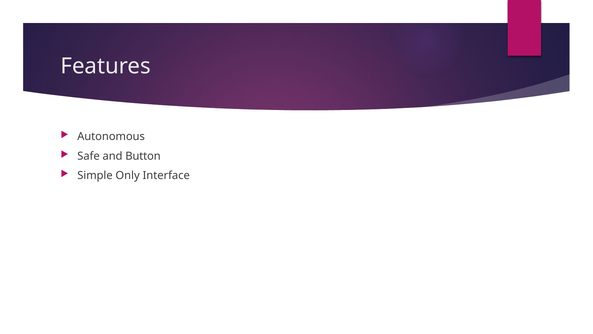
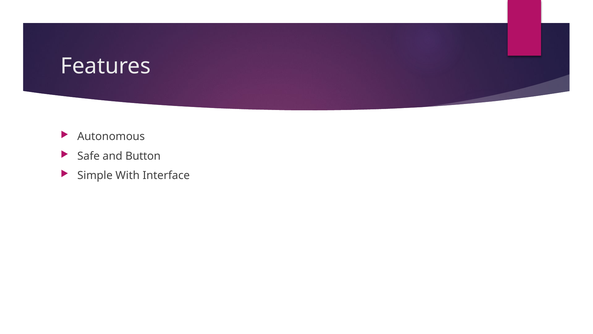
Only: Only -> With
